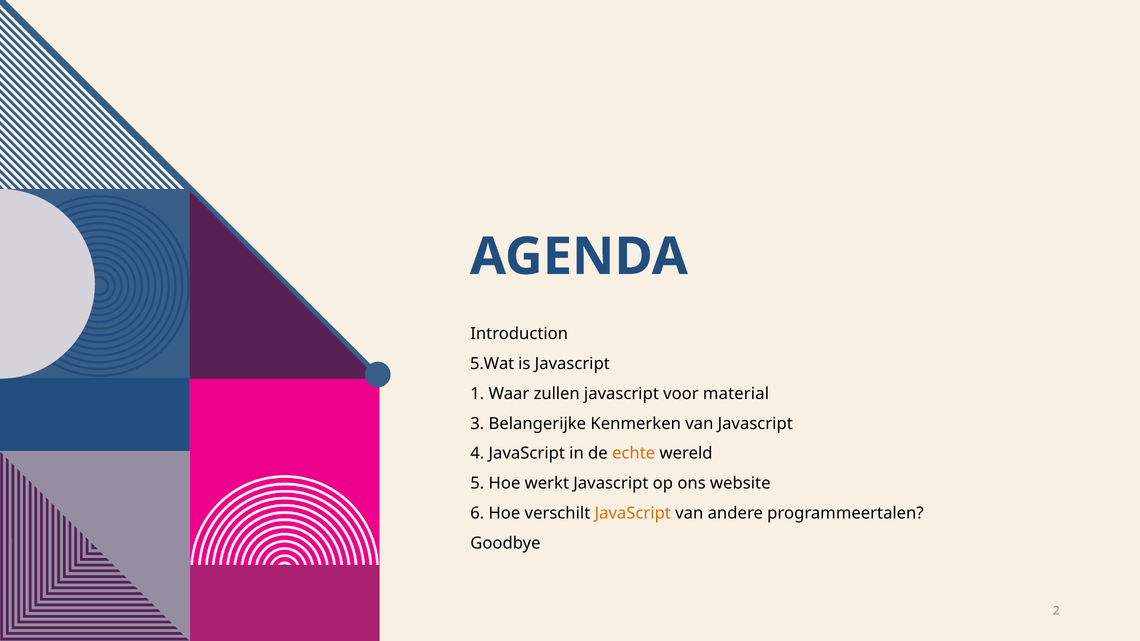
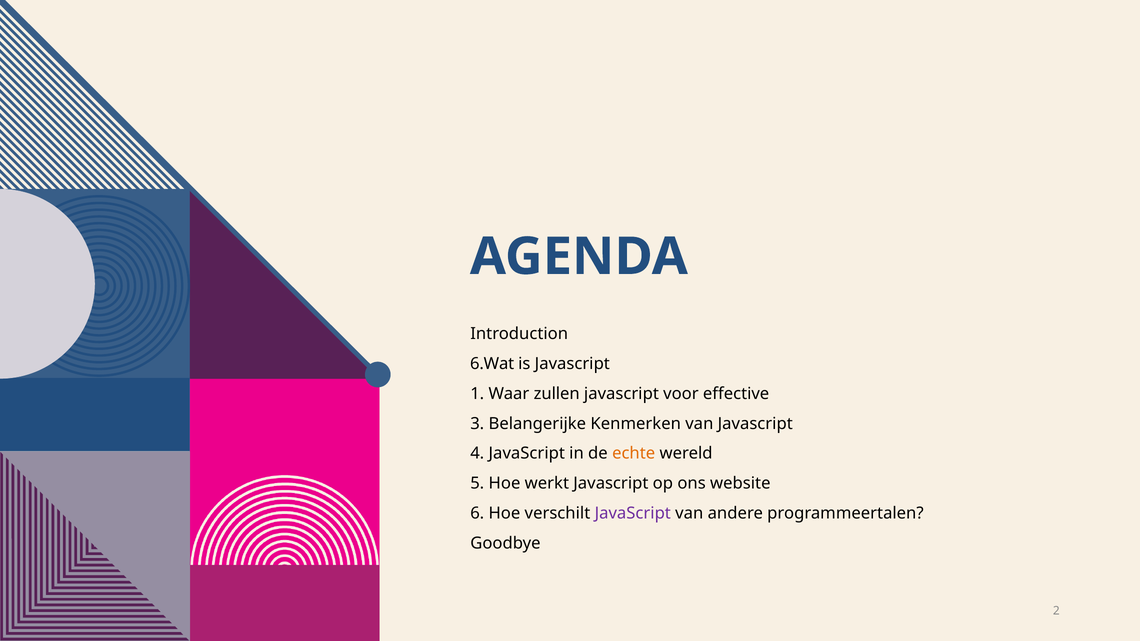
5.Wat: 5.Wat -> 6.Wat
material: material -> effective
JavaScript at (633, 514) colour: orange -> purple
